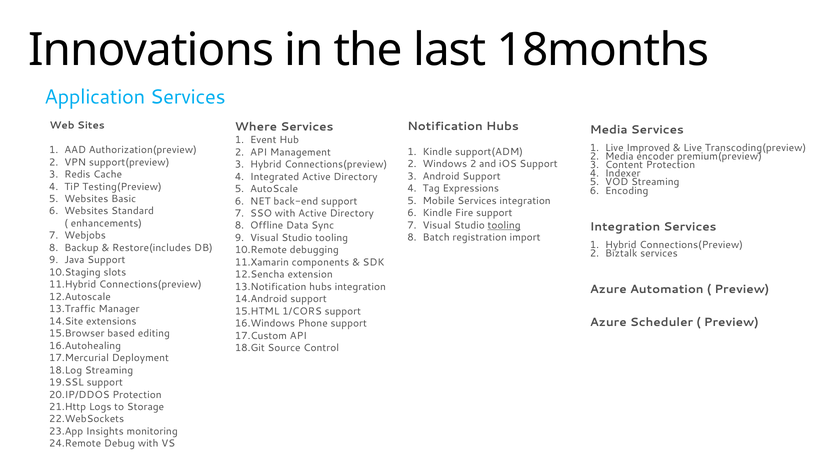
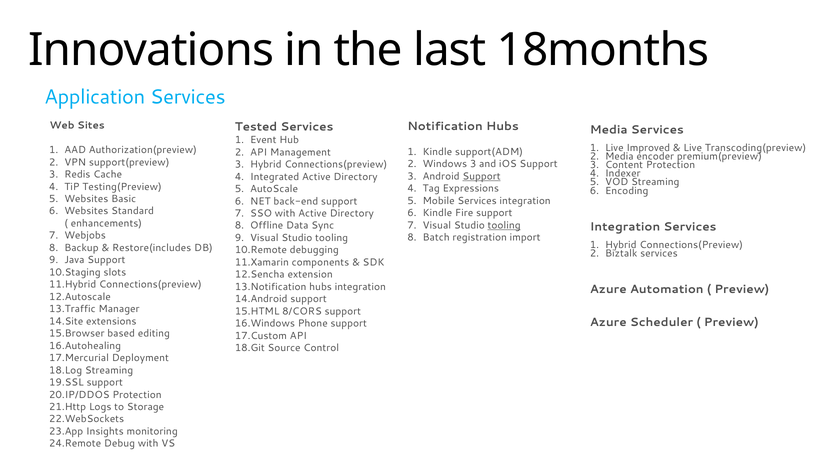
Where: Where -> Tested
Windows 2: 2 -> 3
Support at (482, 176) underline: none -> present
1/CORS: 1/CORS -> 8/CORS
